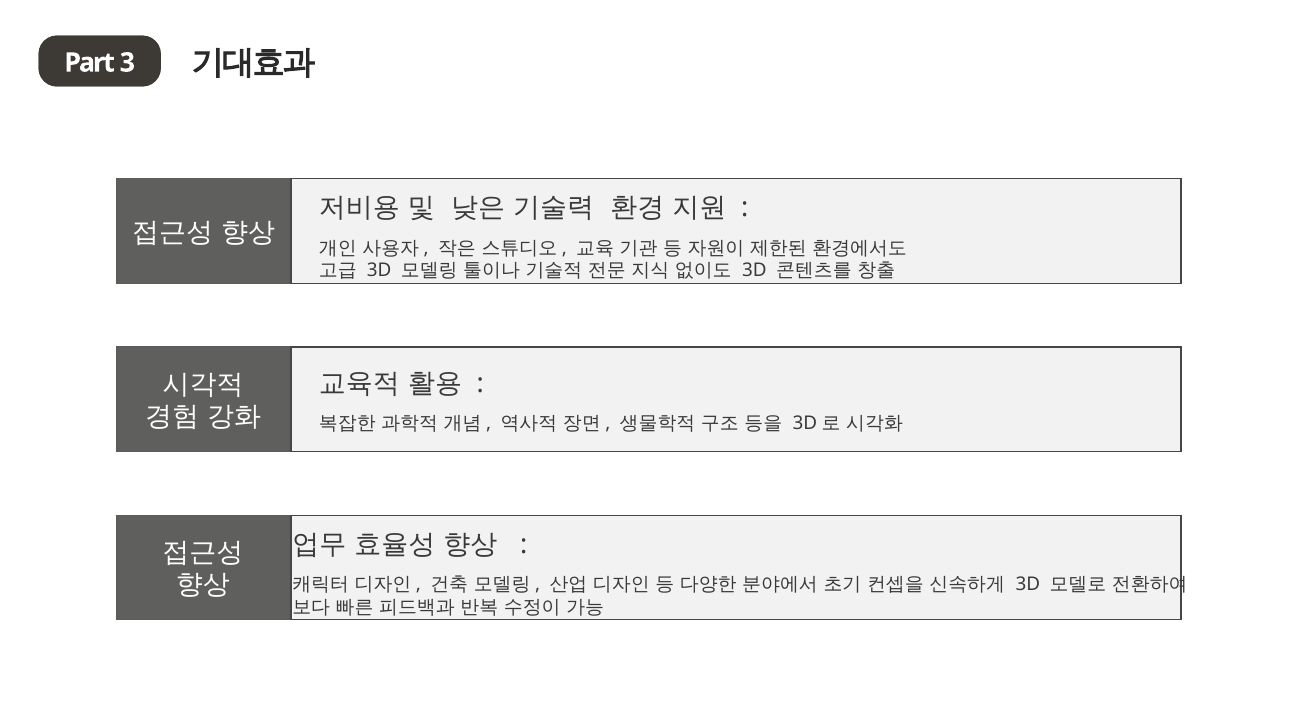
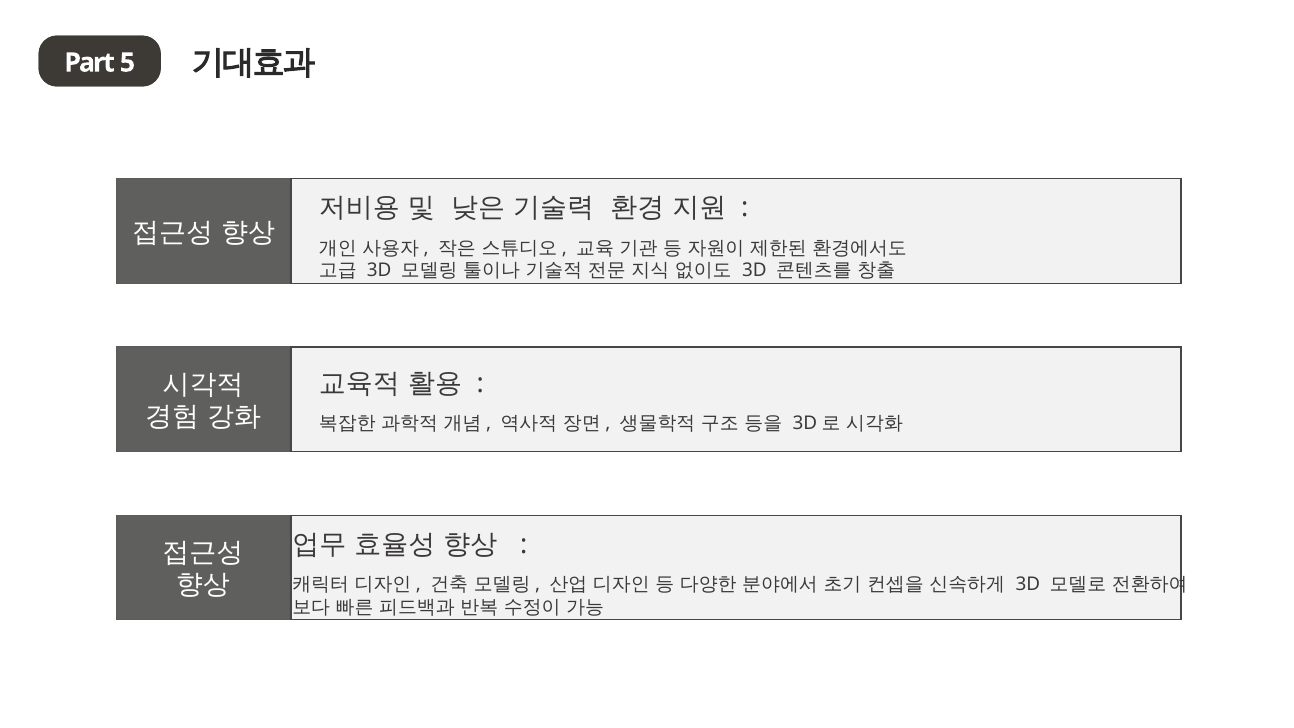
3: 3 -> 5
